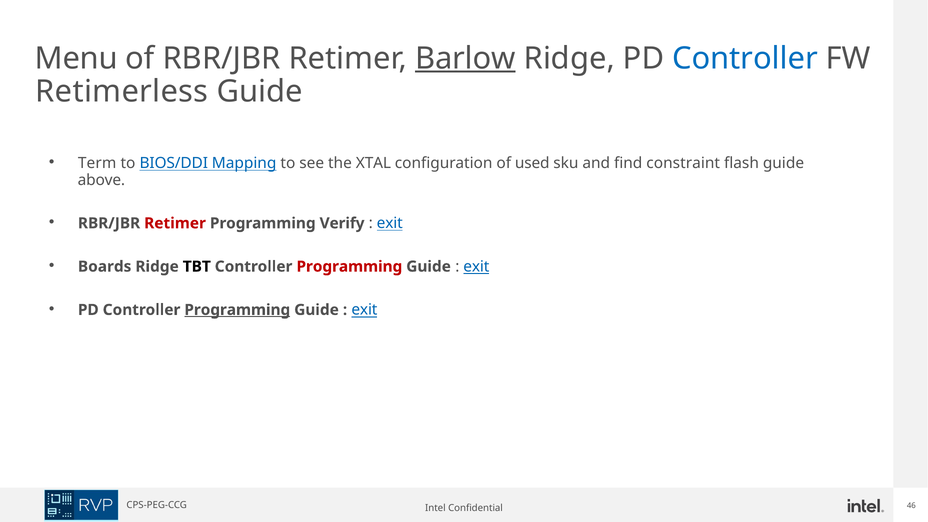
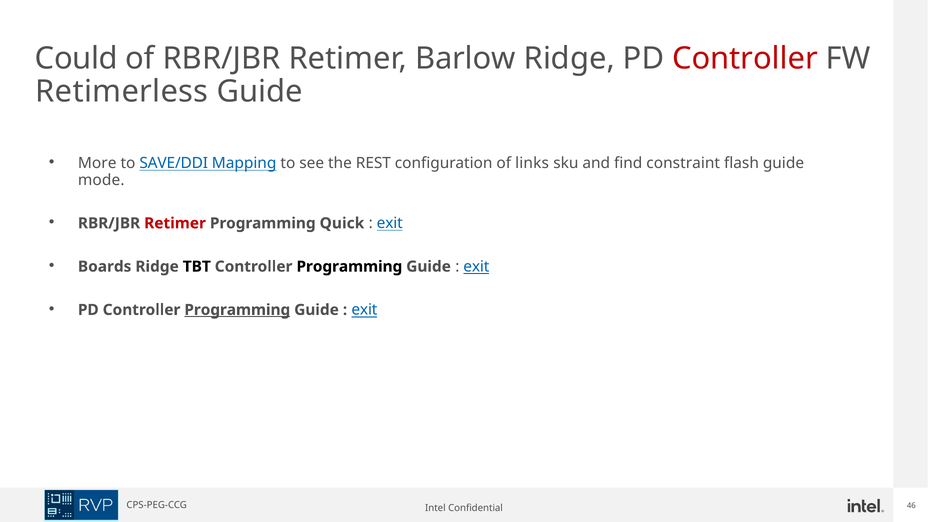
Menu: Menu -> Could
Barlow underline: present -> none
Controller at (745, 58) colour: blue -> red
Term: Term -> More
BIOS/DDI: BIOS/DDI -> SAVE/DDI
XTAL: XTAL -> REST
used: used -> links
above: above -> mode
Verify: Verify -> Quick
Programming at (349, 267) colour: red -> black
